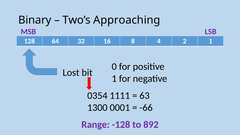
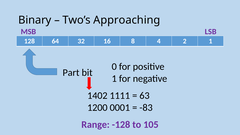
Lost: Lost -> Part
0354: 0354 -> 1402
1300: 1300 -> 1200
-66: -66 -> -83
892: 892 -> 105
